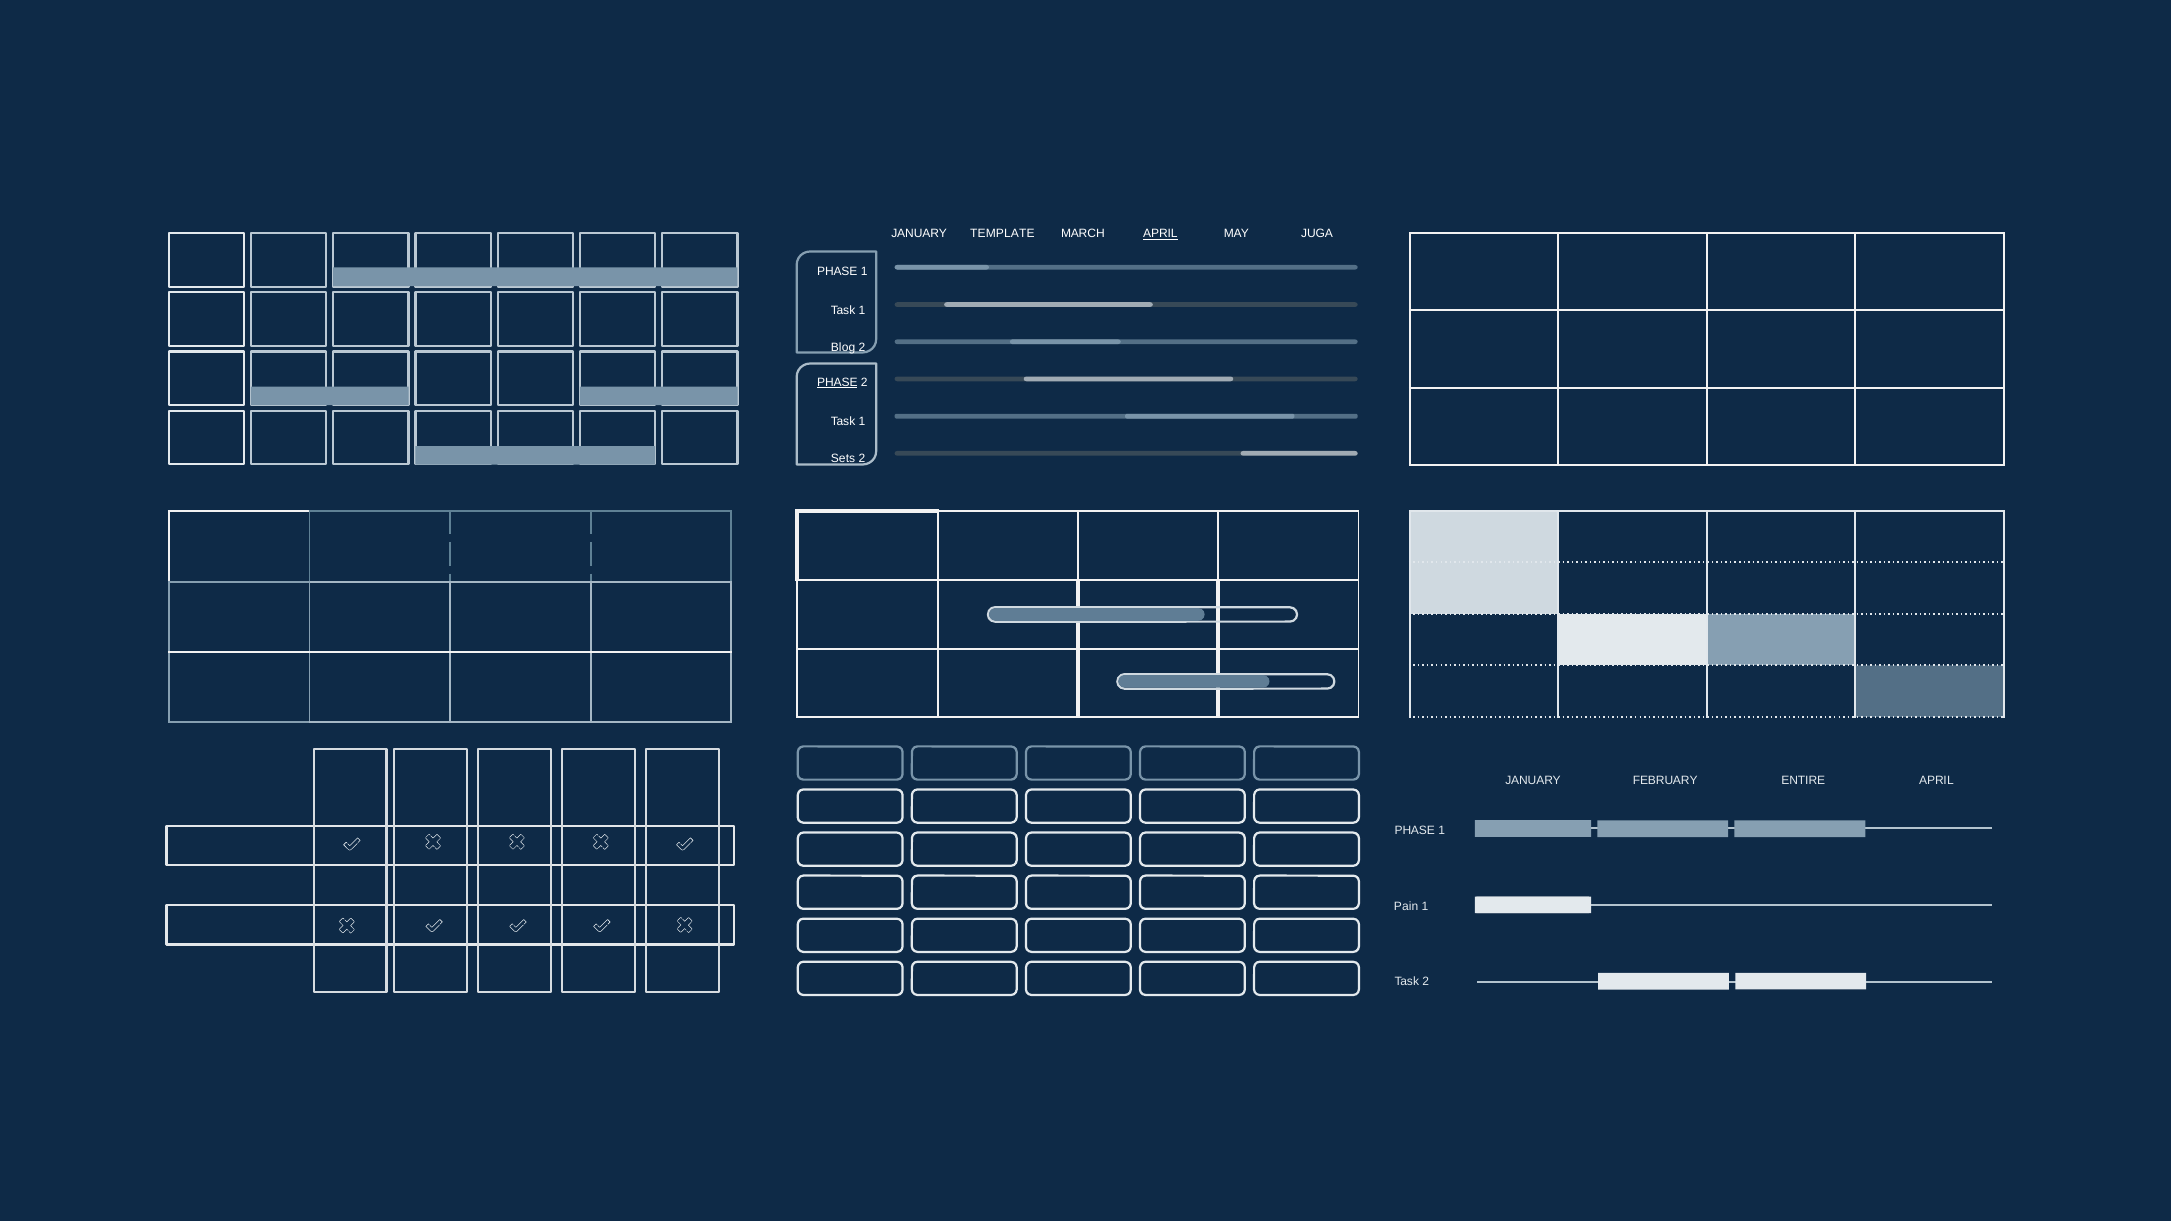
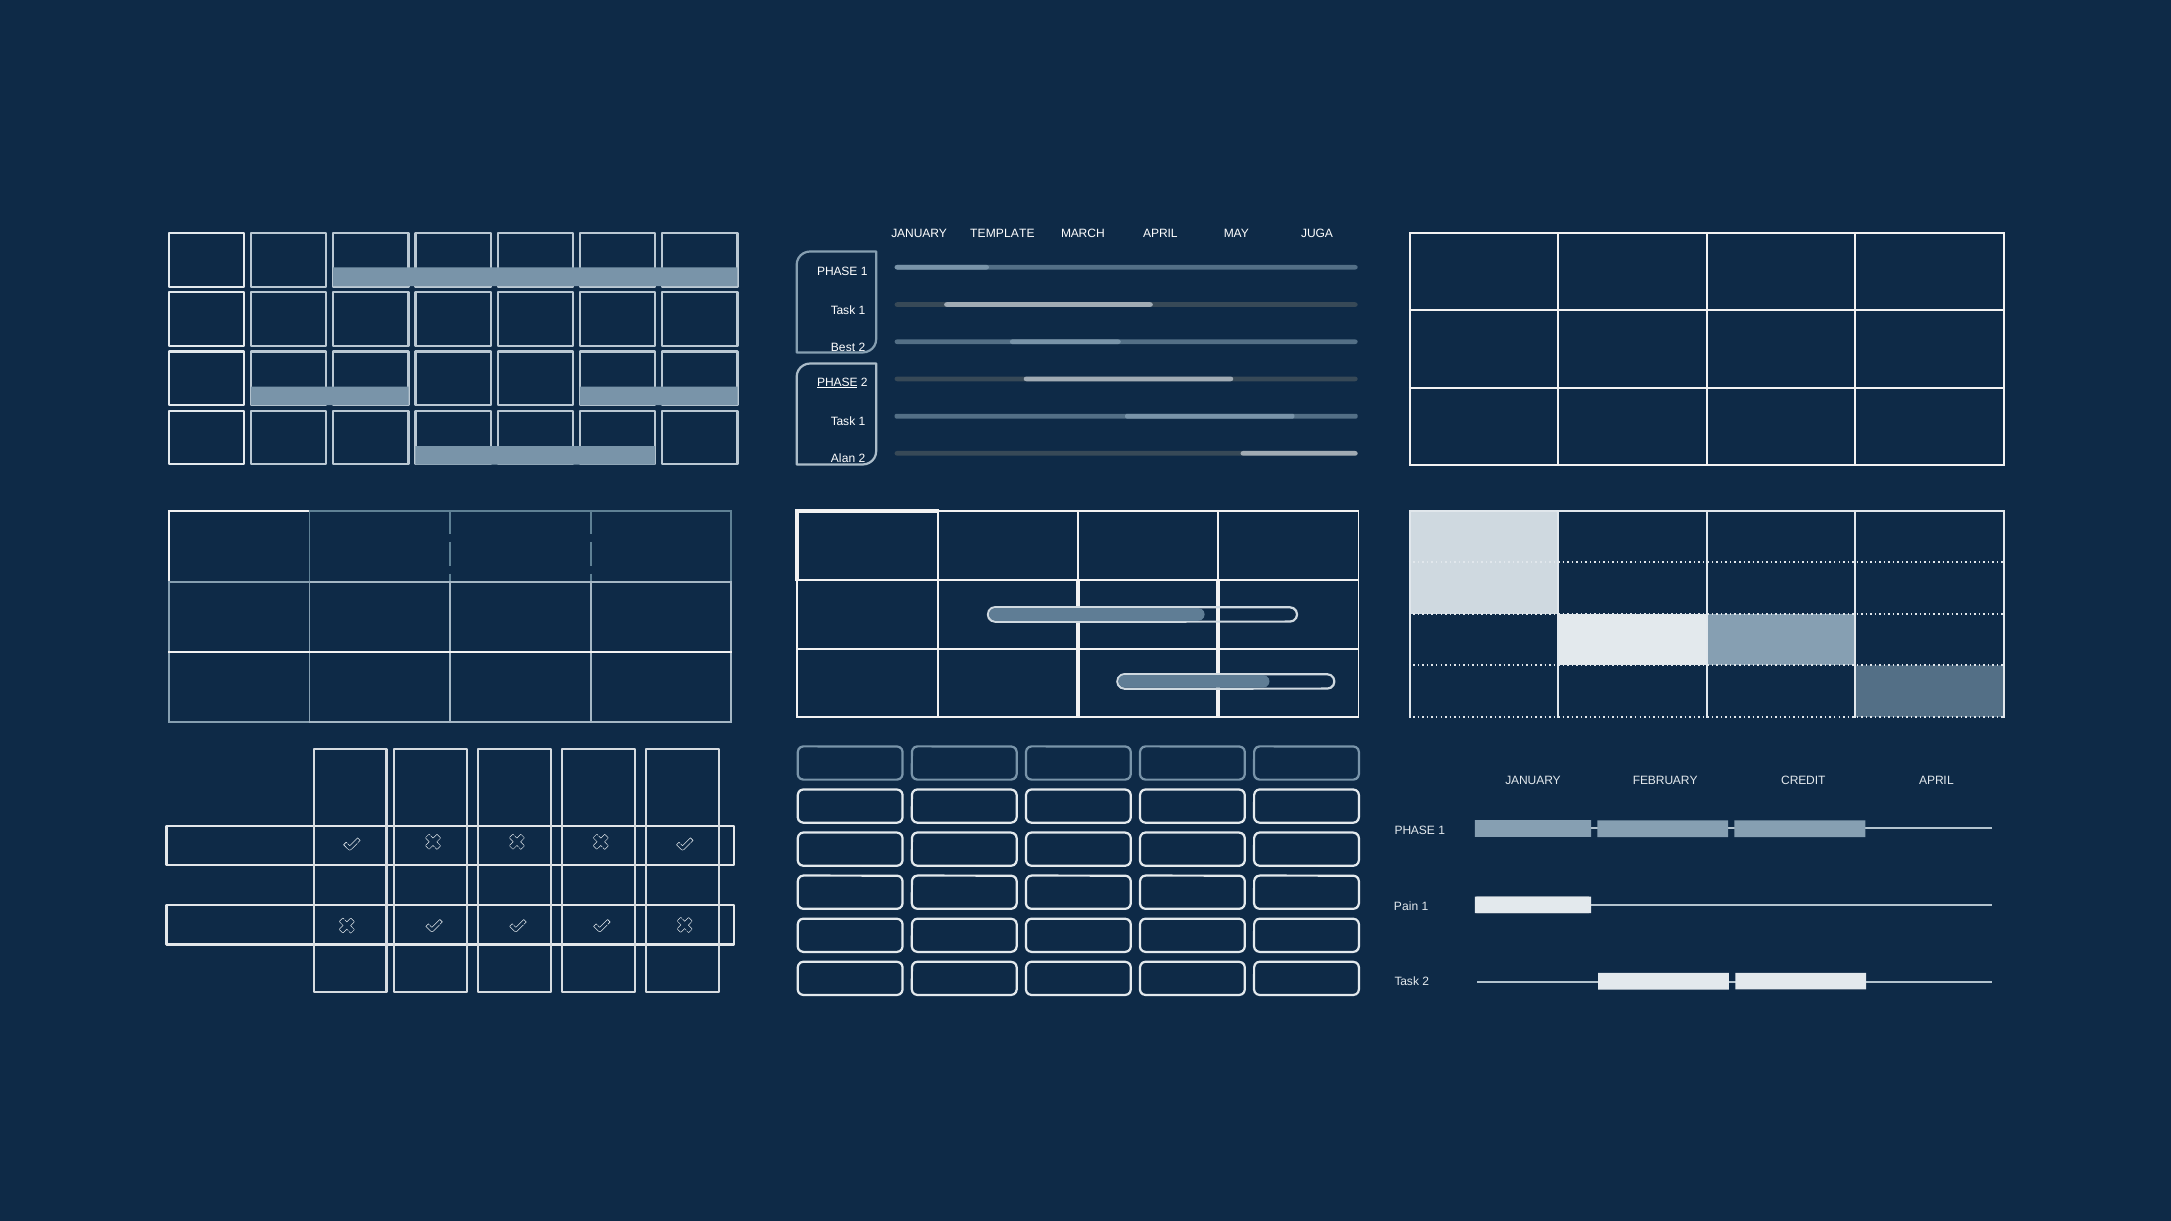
APRIL at (1160, 234) underline: present -> none
Blog: Blog -> Best
Sets: Sets -> Alan
ENTIRE: ENTIRE -> CREDIT
